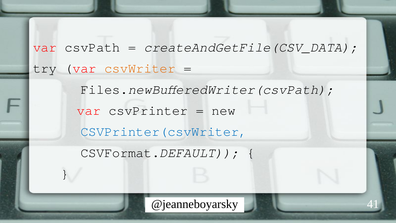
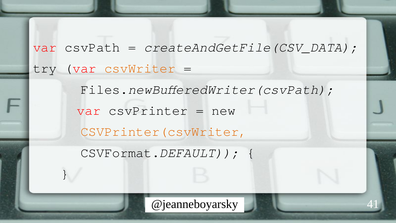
CSVPrinter(csvWriter colour: blue -> orange
